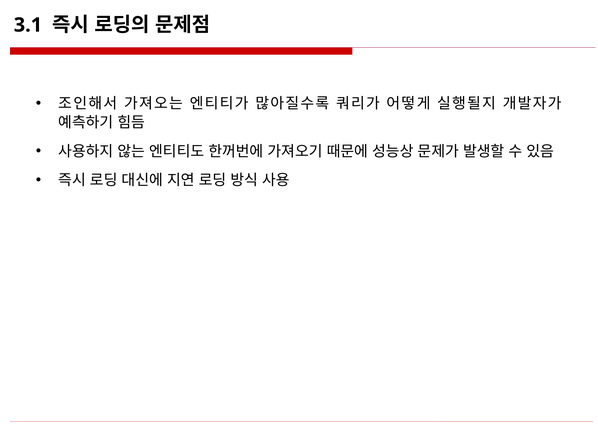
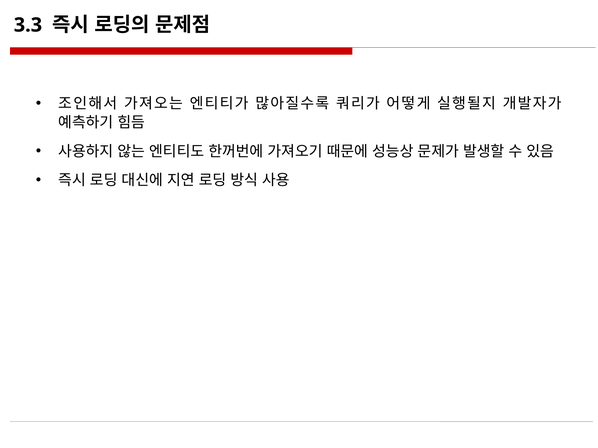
3.1: 3.1 -> 3.3
